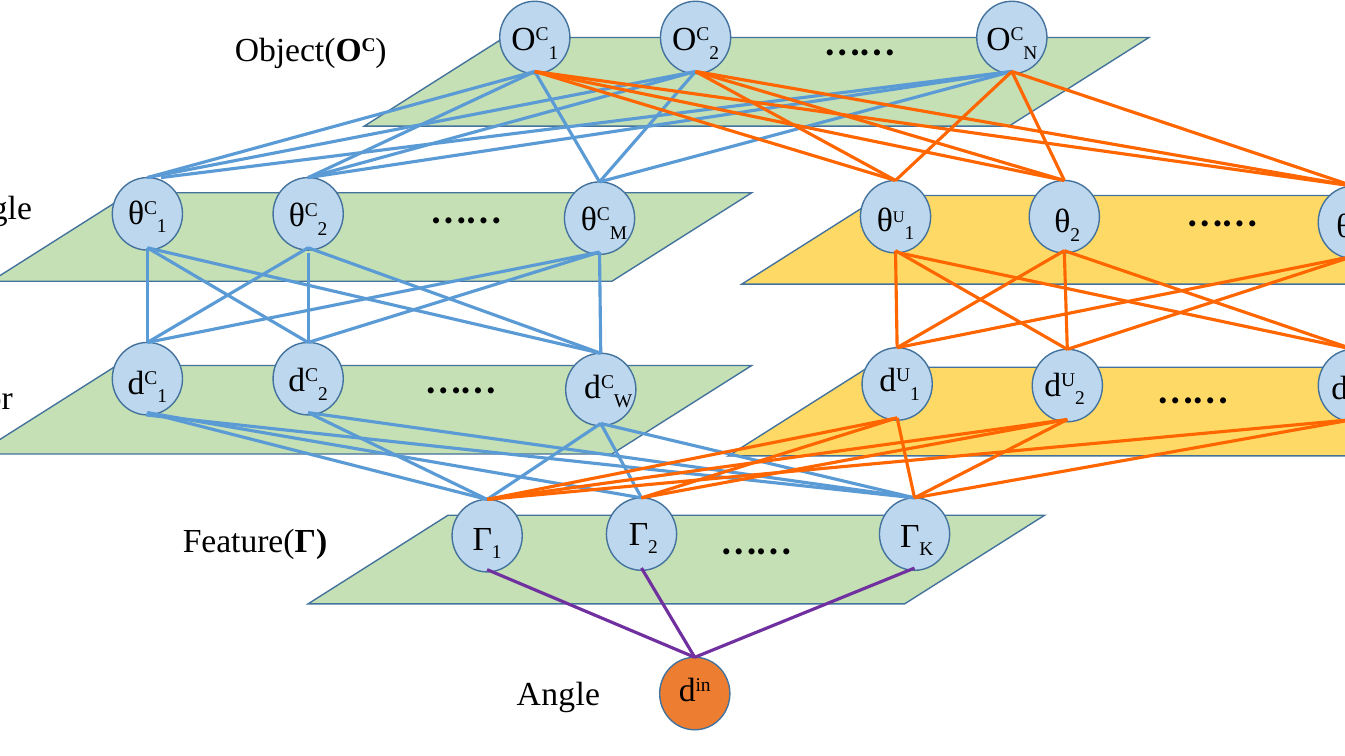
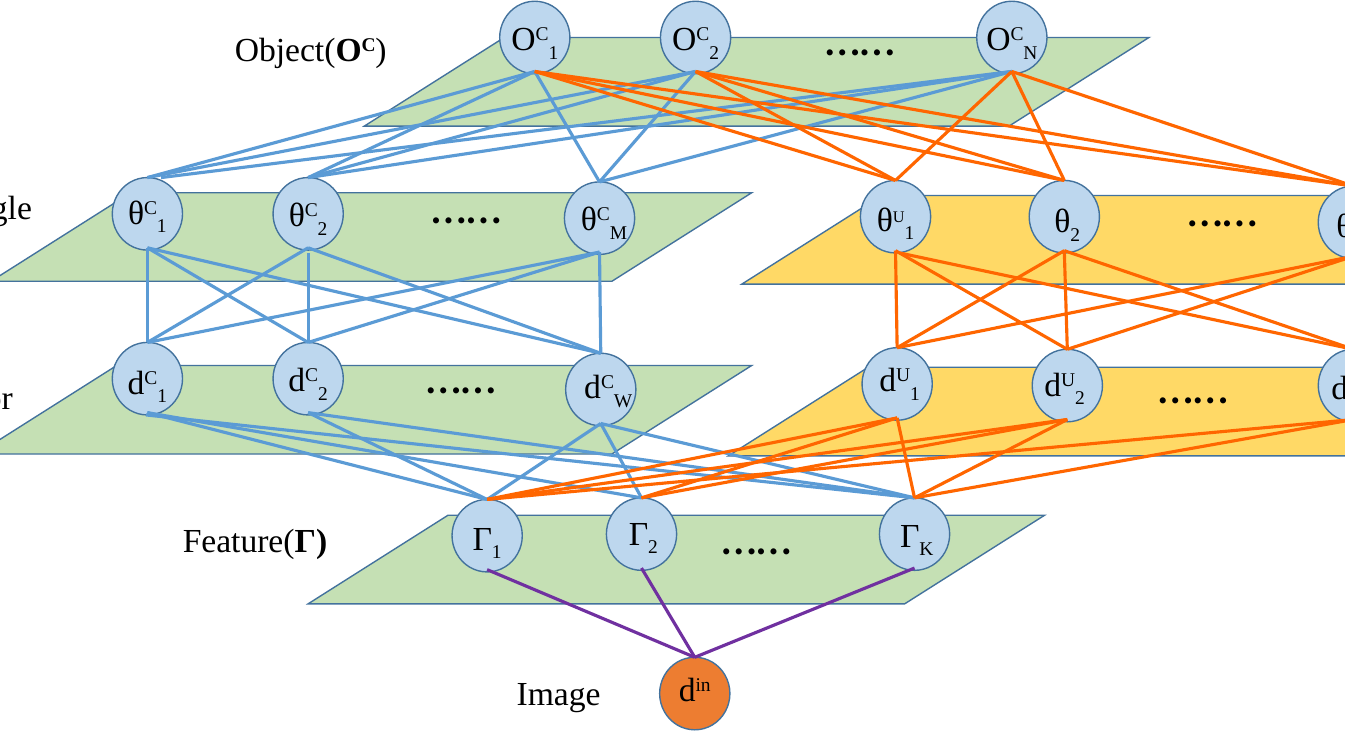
Angle at (558, 695): Angle -> Image
